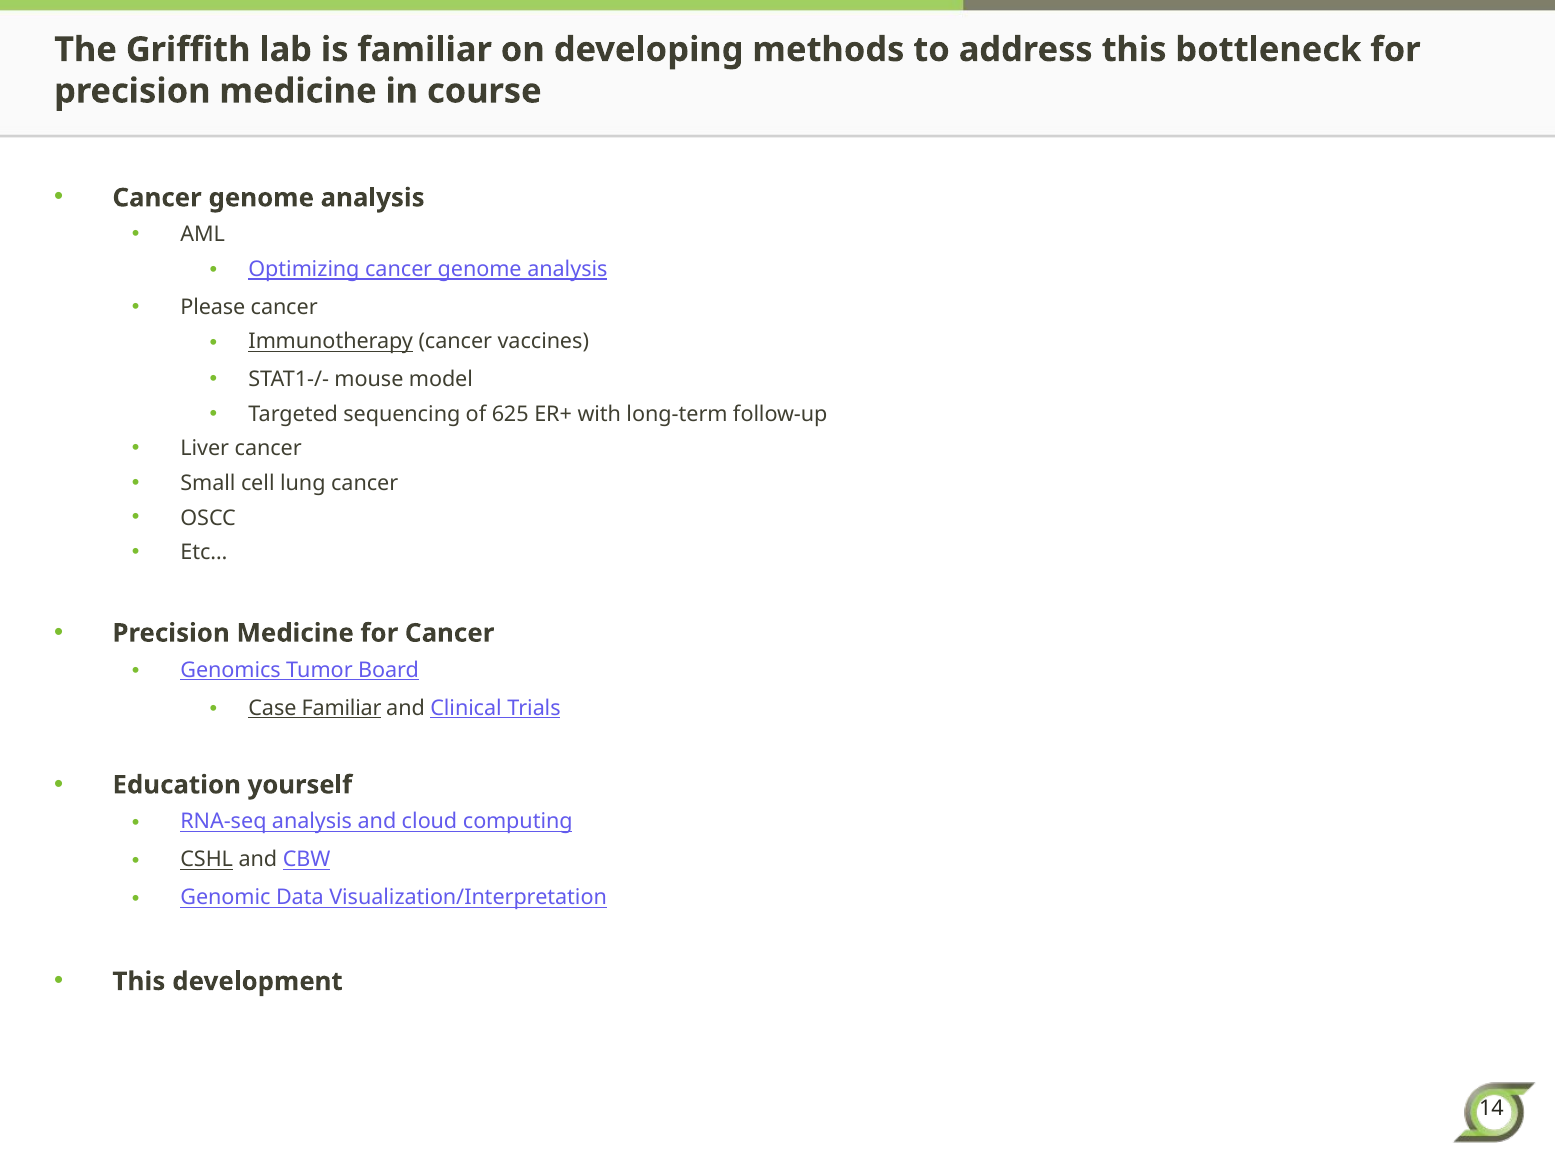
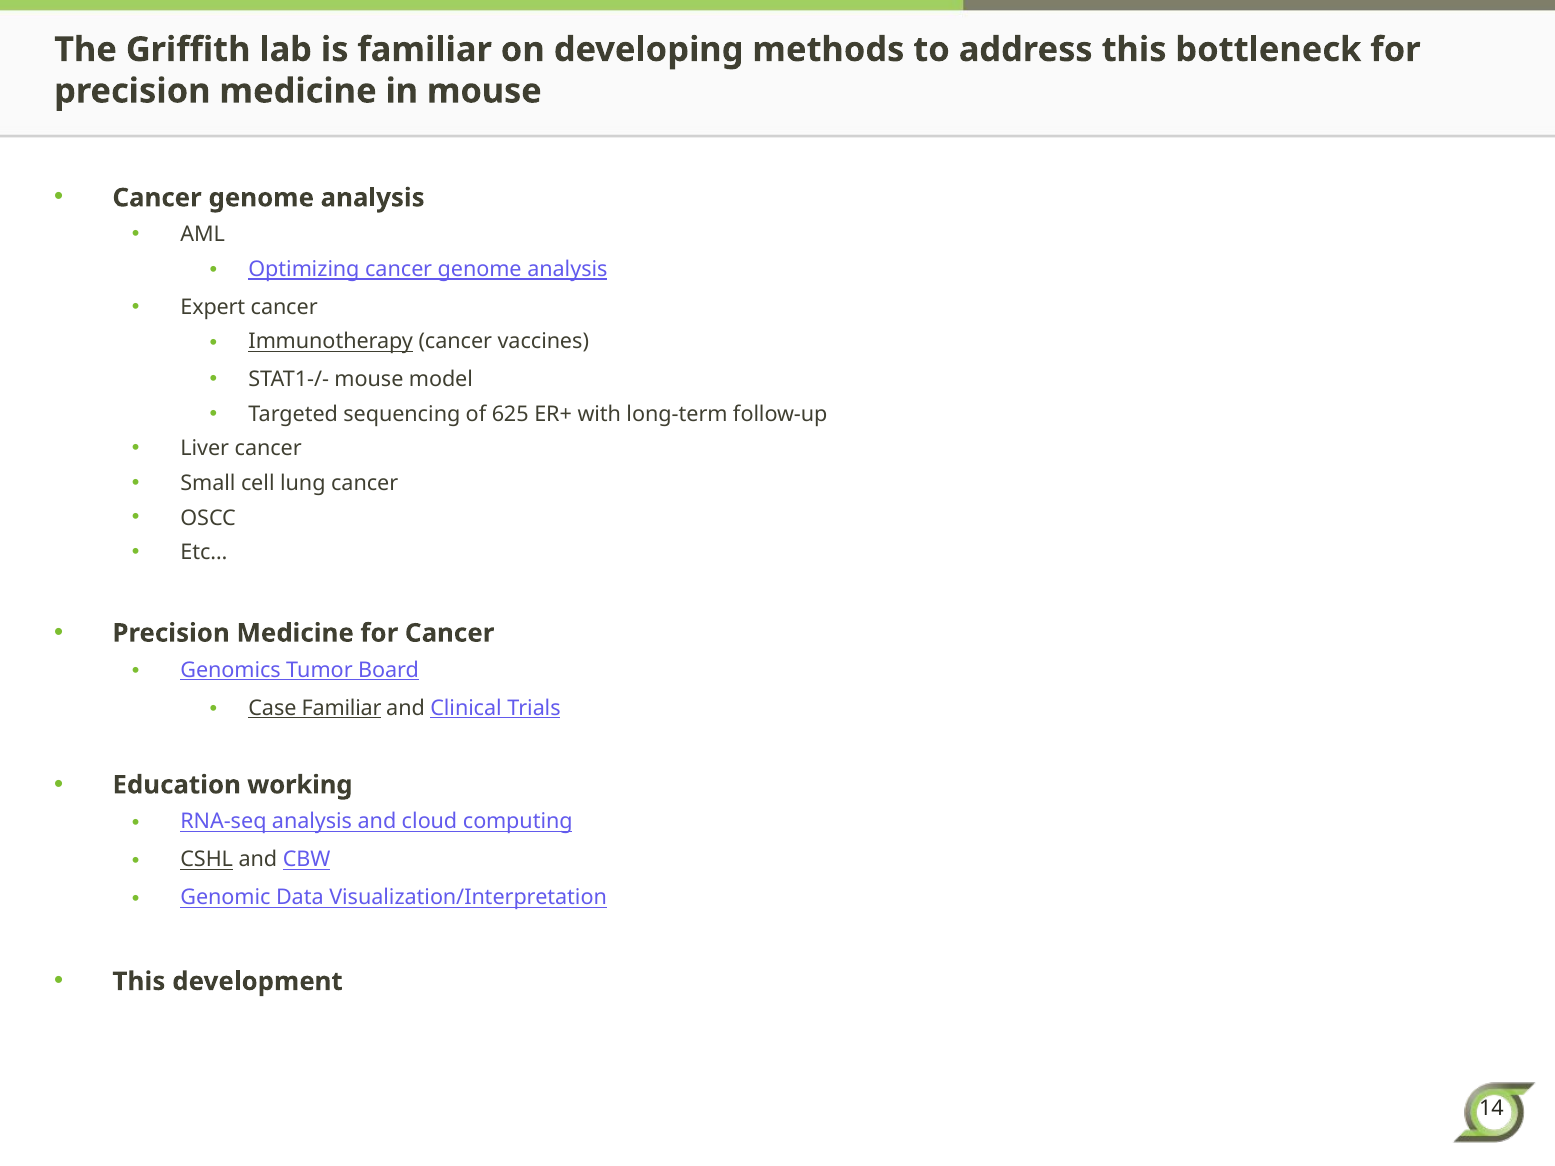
in course: course -> mouse
Please: Please -> Expert
yourself: yourself -> working
